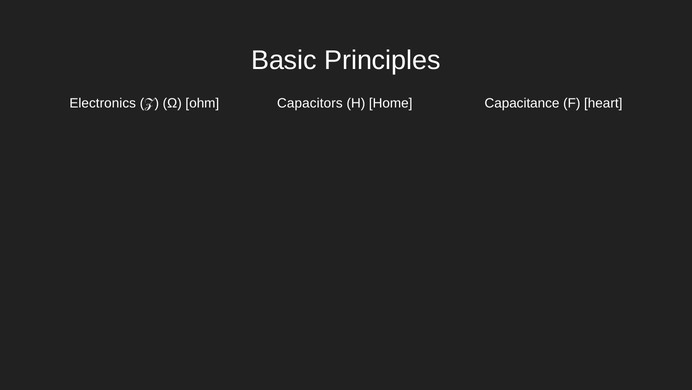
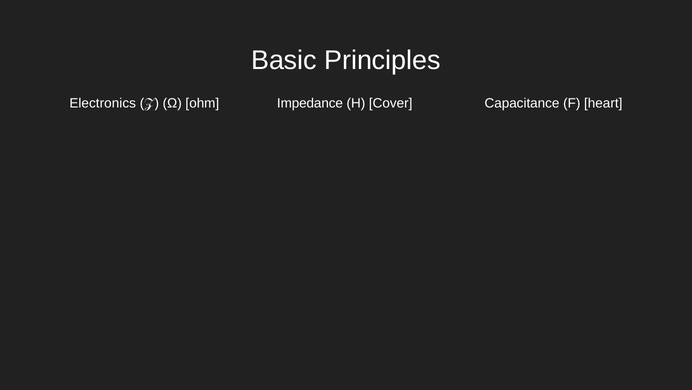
Capacitors: Capacitors -> Impedance
Home: Home -> Cover
